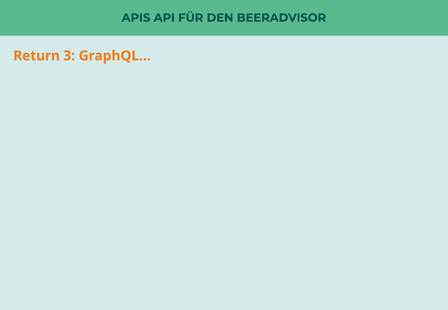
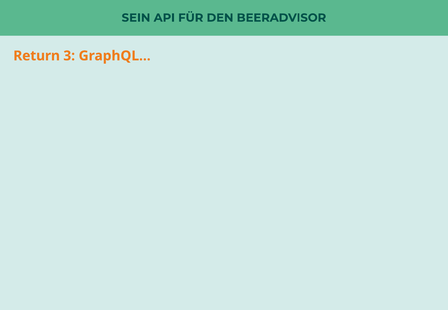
APIS: APIS -> SEIN
